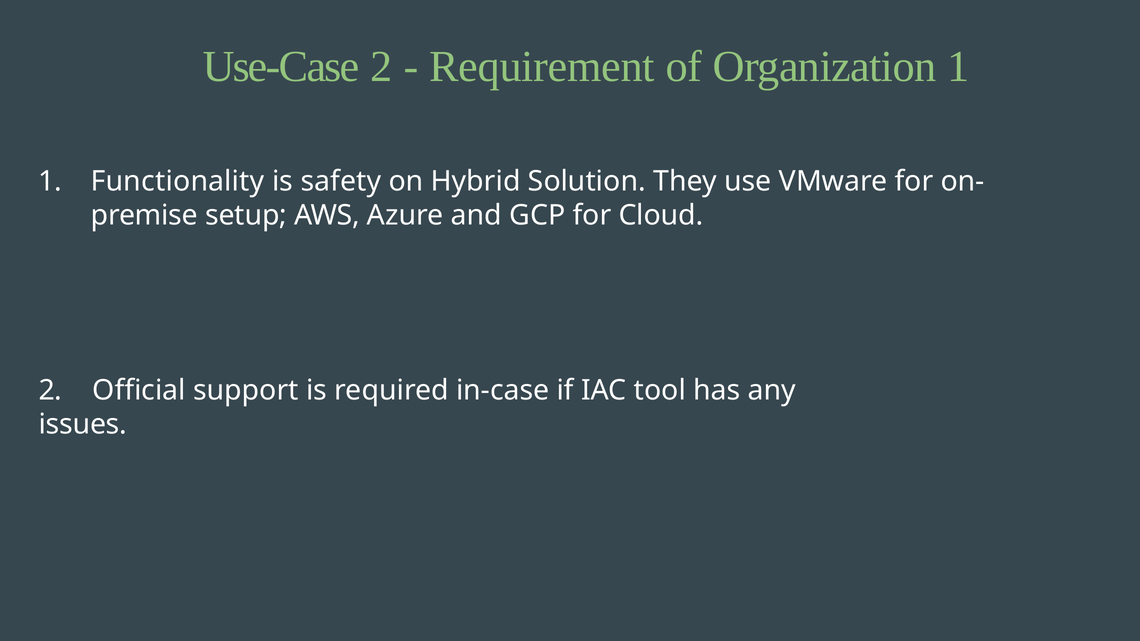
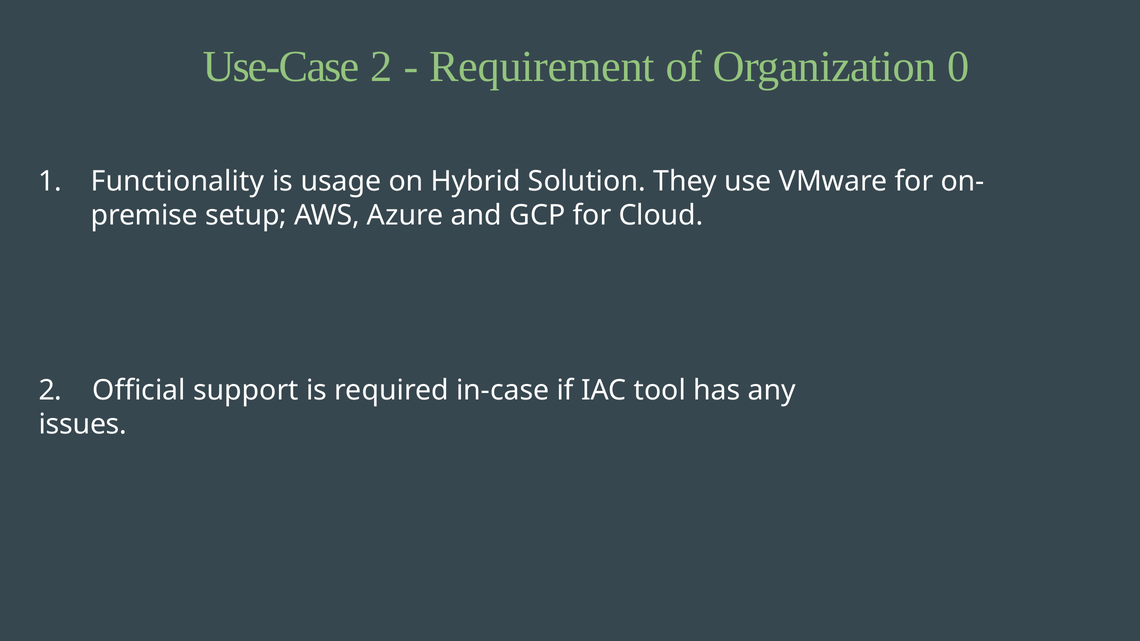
Organization 1: 1 -> 0
safety: safety -> usage
